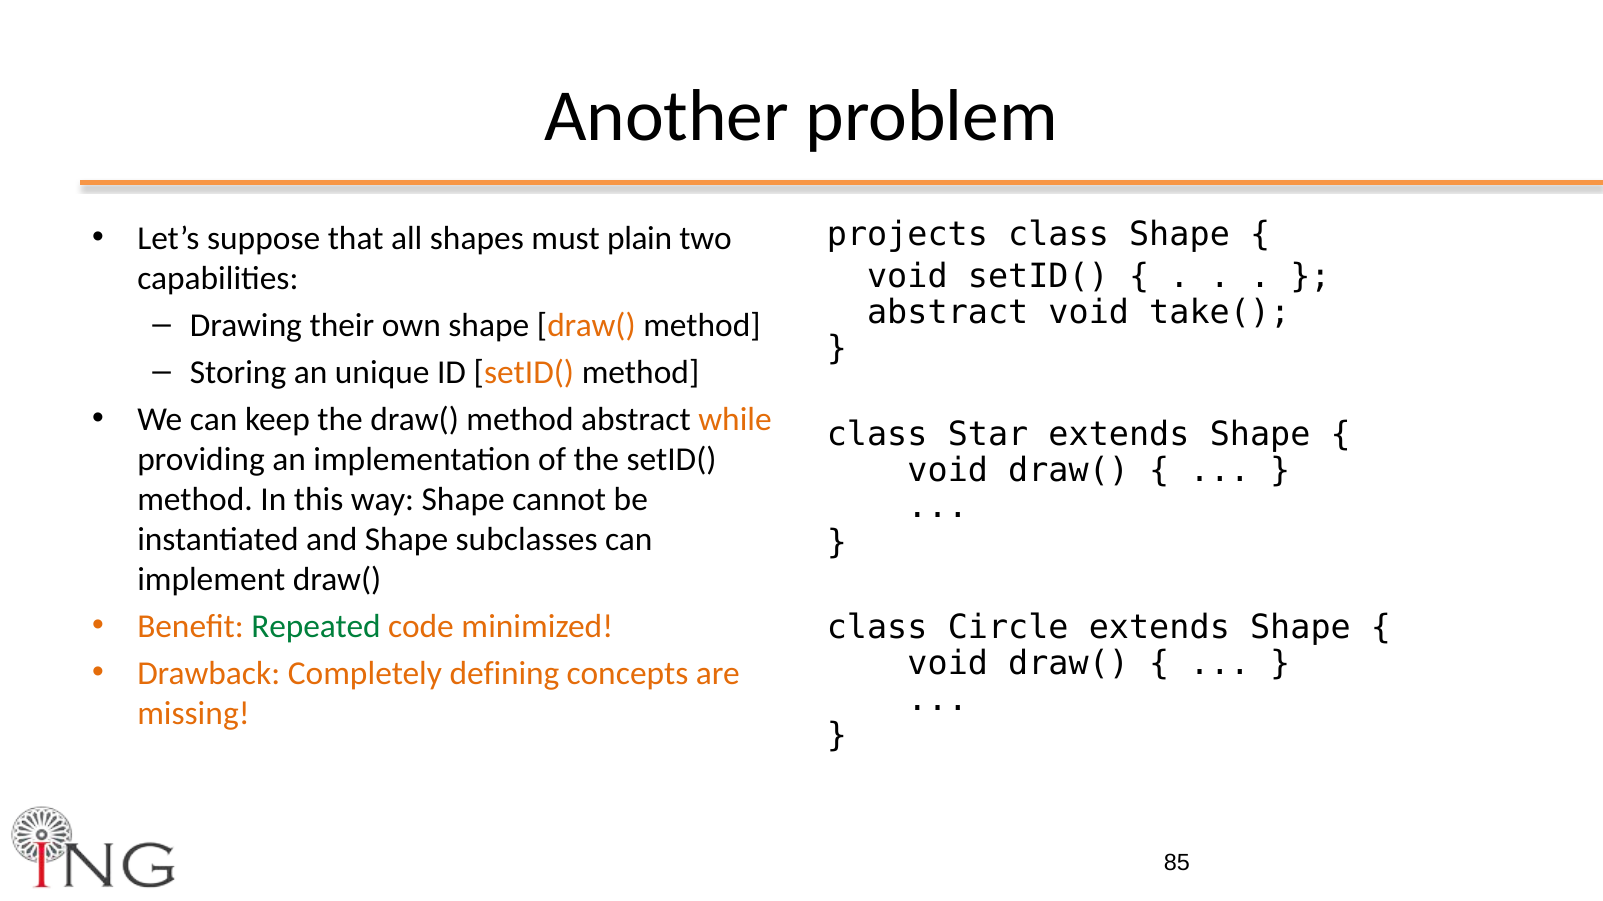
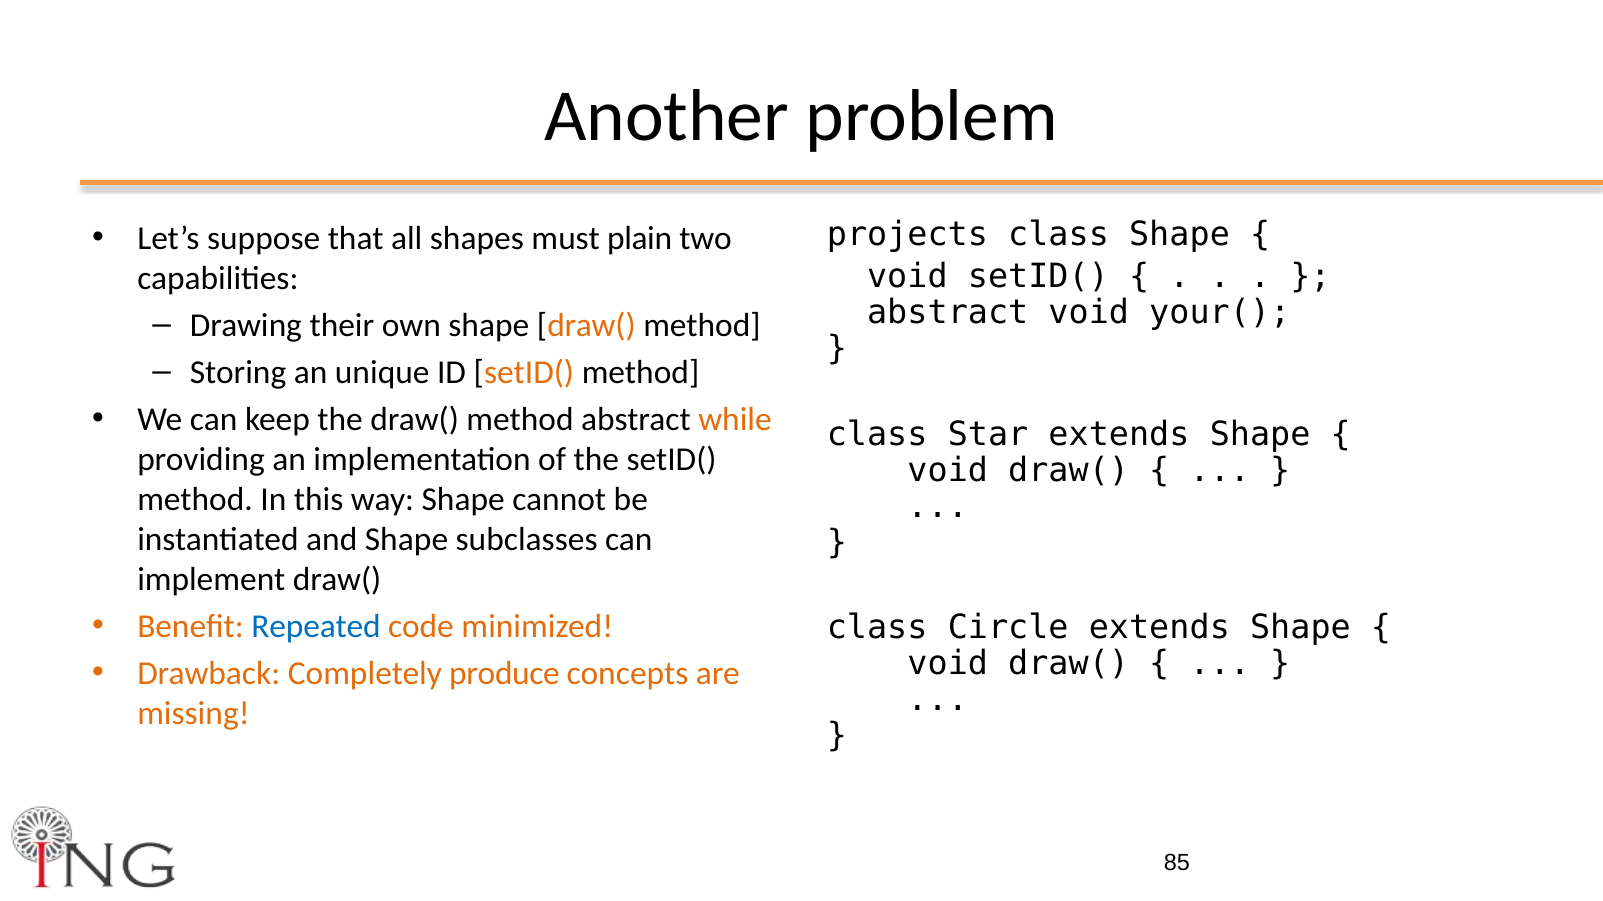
take(: take( -> your(
Repeated colour: green -> blue
defining: defining -> produce
